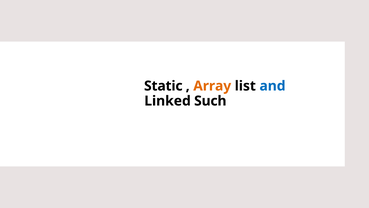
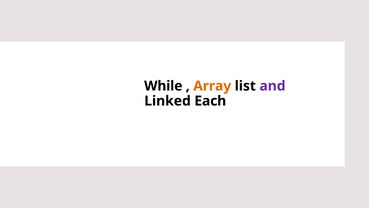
Static: Static -> While
and colour: blue -> purple
Such: Such -> Each
